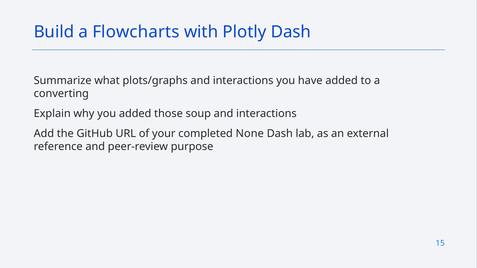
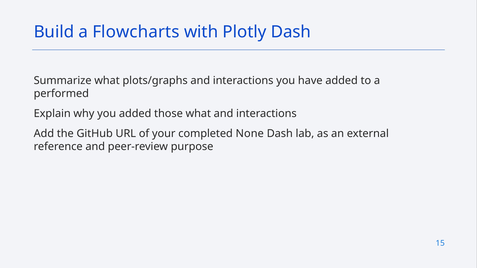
converting: converting -> performed
those soup: soup -> what
